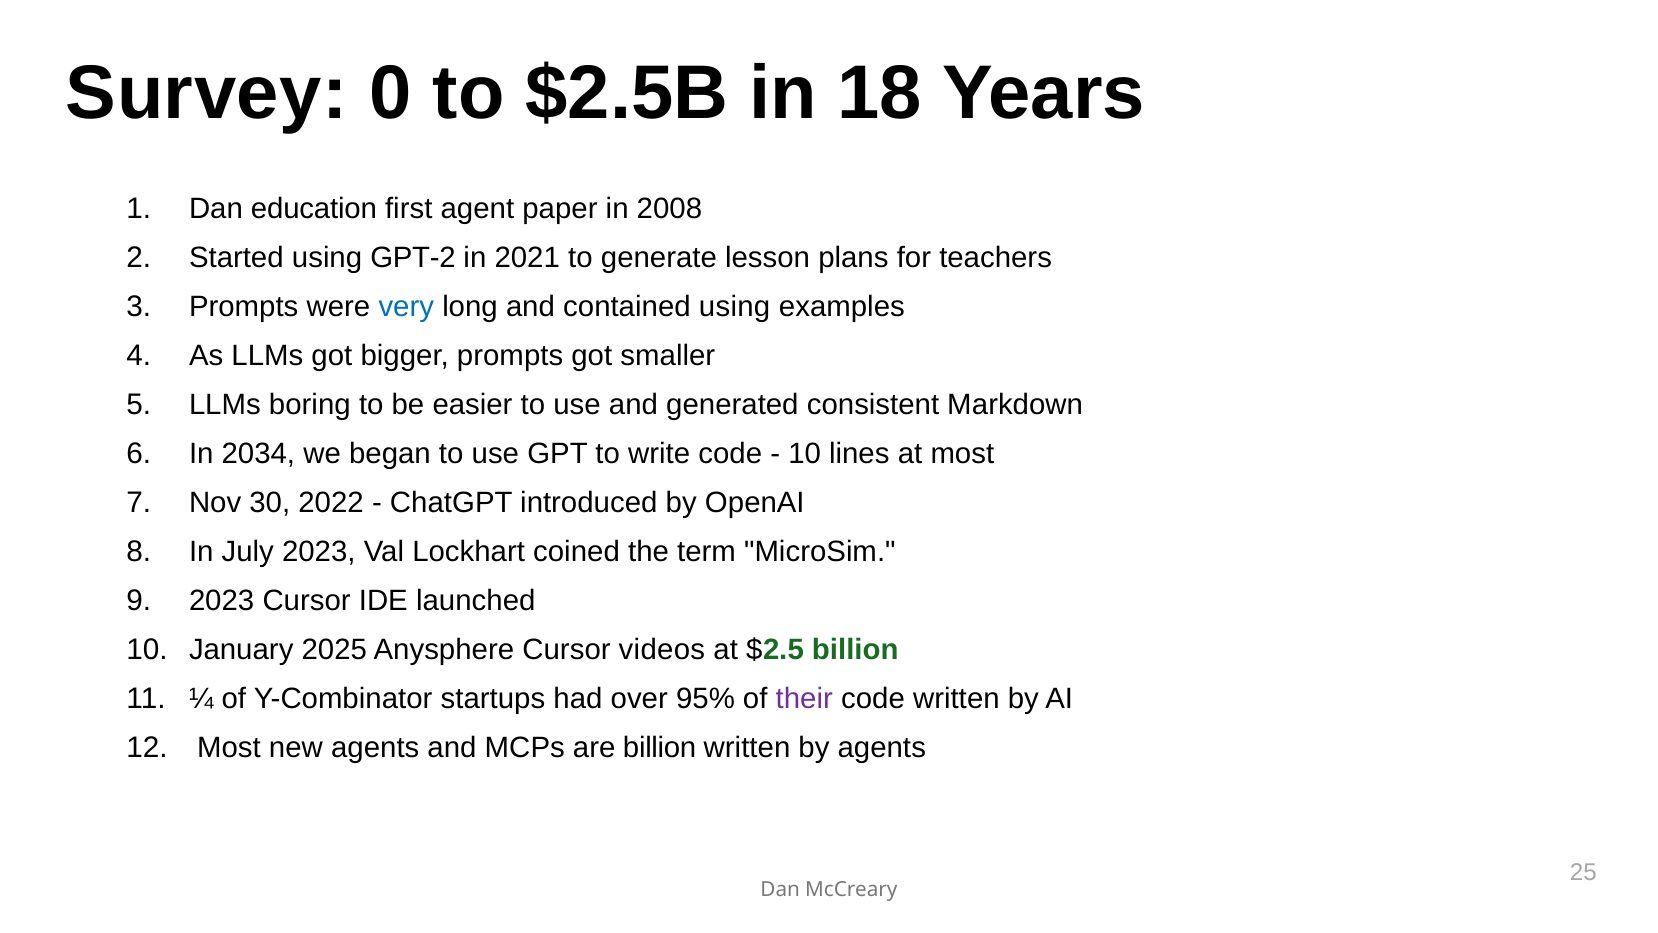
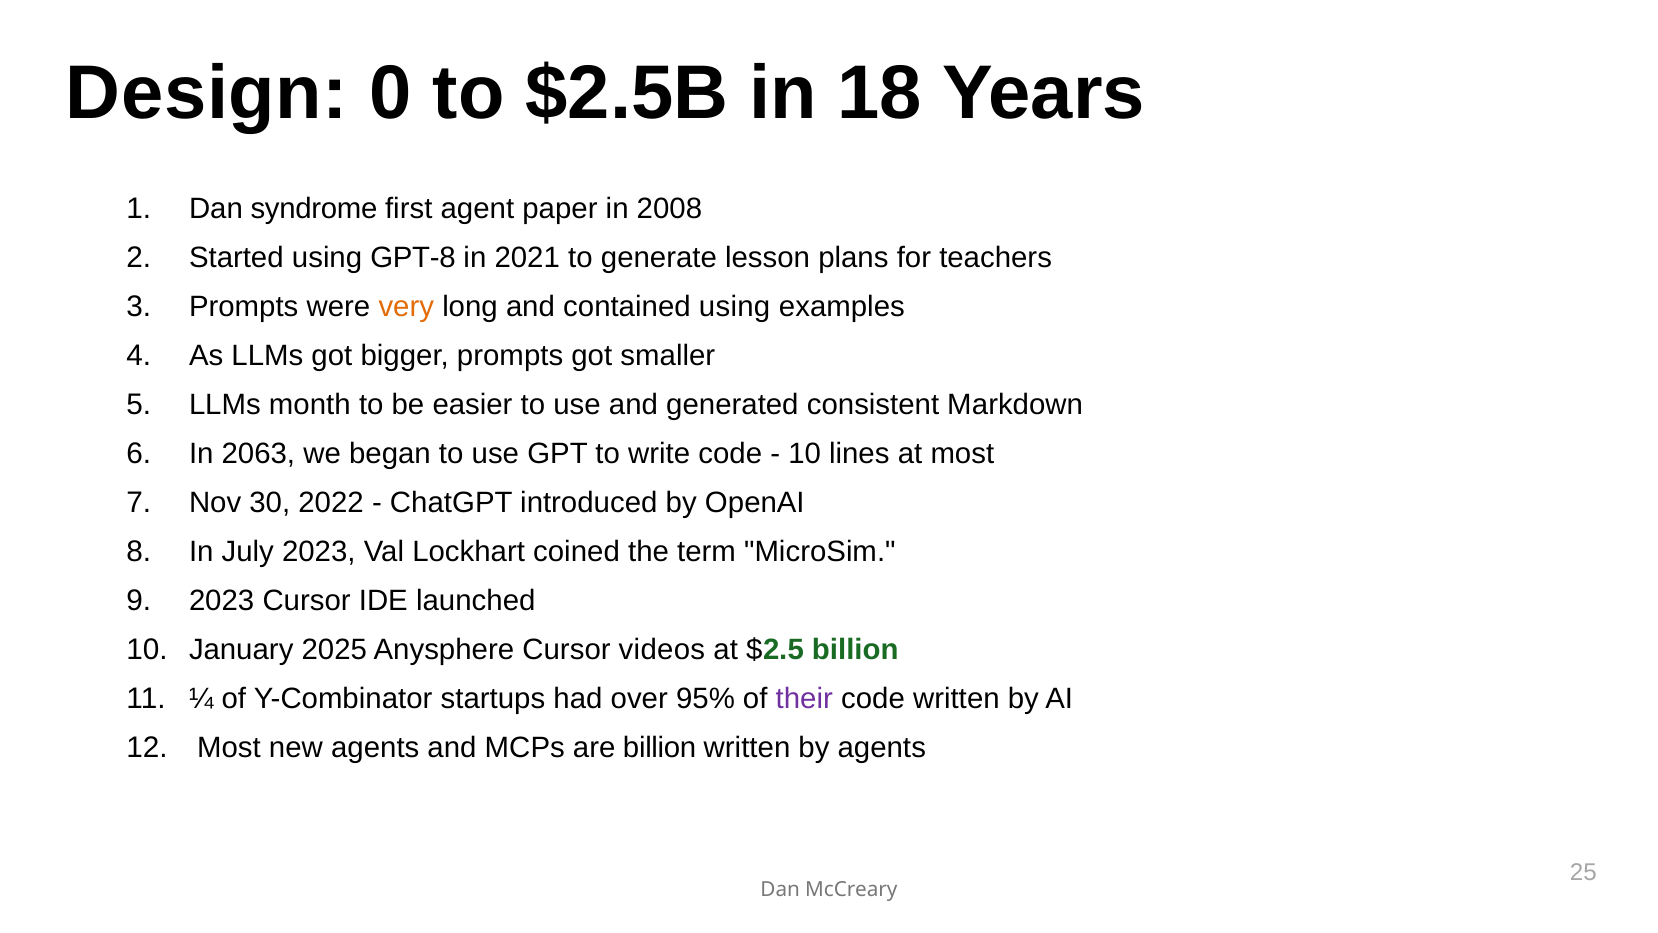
Survey: Survey -> Design
education: education -> syndrome
GPT-2: GPT-2 -> GPT-8
very colour: blue -> orange
boring: boring -> month
2034: 2034 -> 2063
